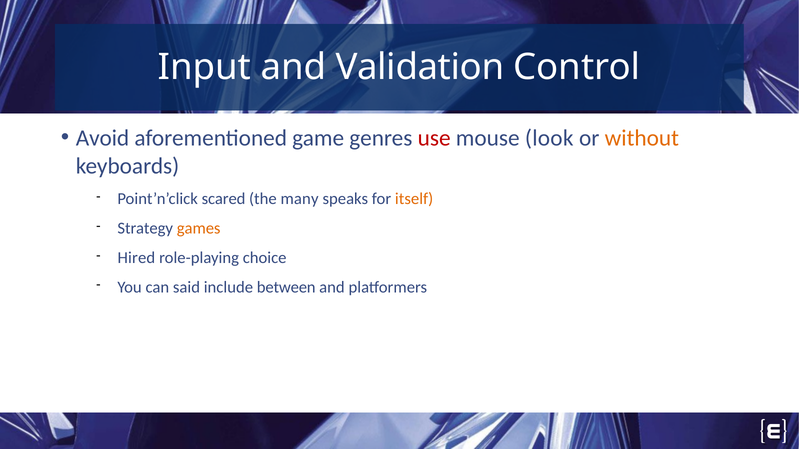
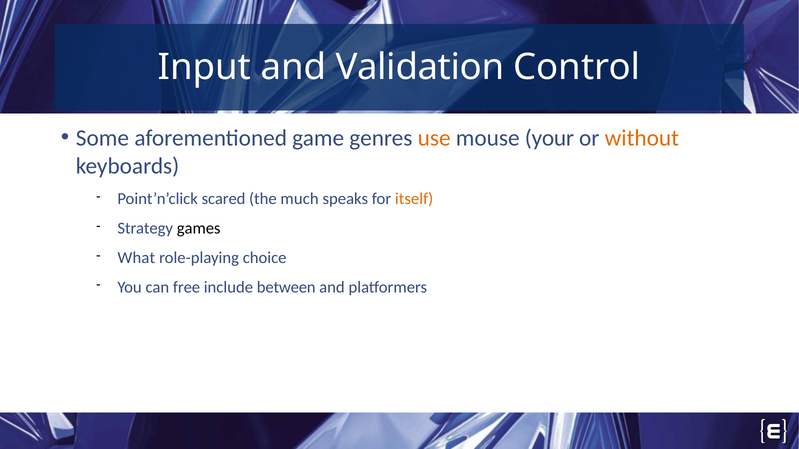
Avoid: Avoid -> Some
use colour: red -> orange
look: look -> your
many: many -> much
games colour: orange -> black
Hired: Hired -> What
said: said -> free
